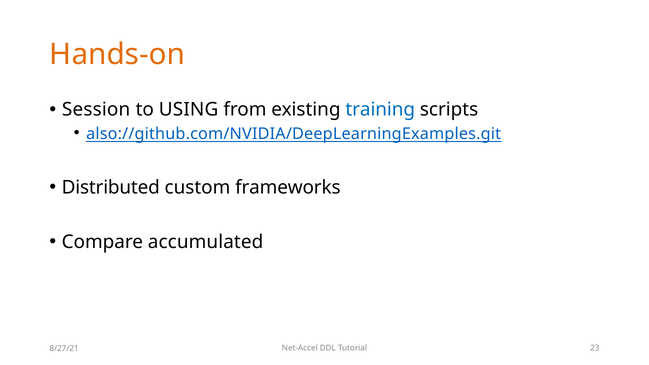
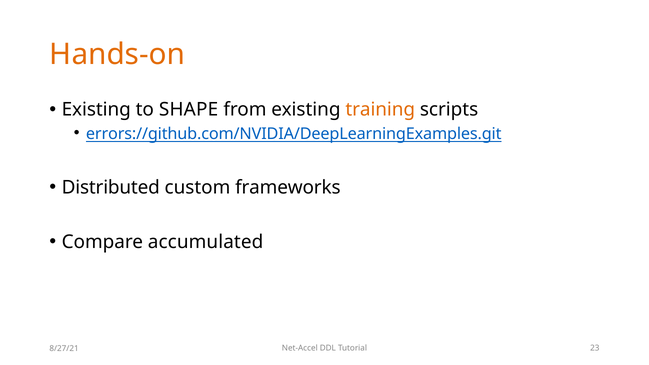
Session at (96, 110): Session -> Existing
USING: USING -> SHAPE
training colour: blue -> orange
also://github.com/NVIDIA/DeepLearningExamples.git: also://github.com/NVIDIA/DeepLearningExamples.git -> errors://github.com/NVIDIA/DeepLearningExamples.git
